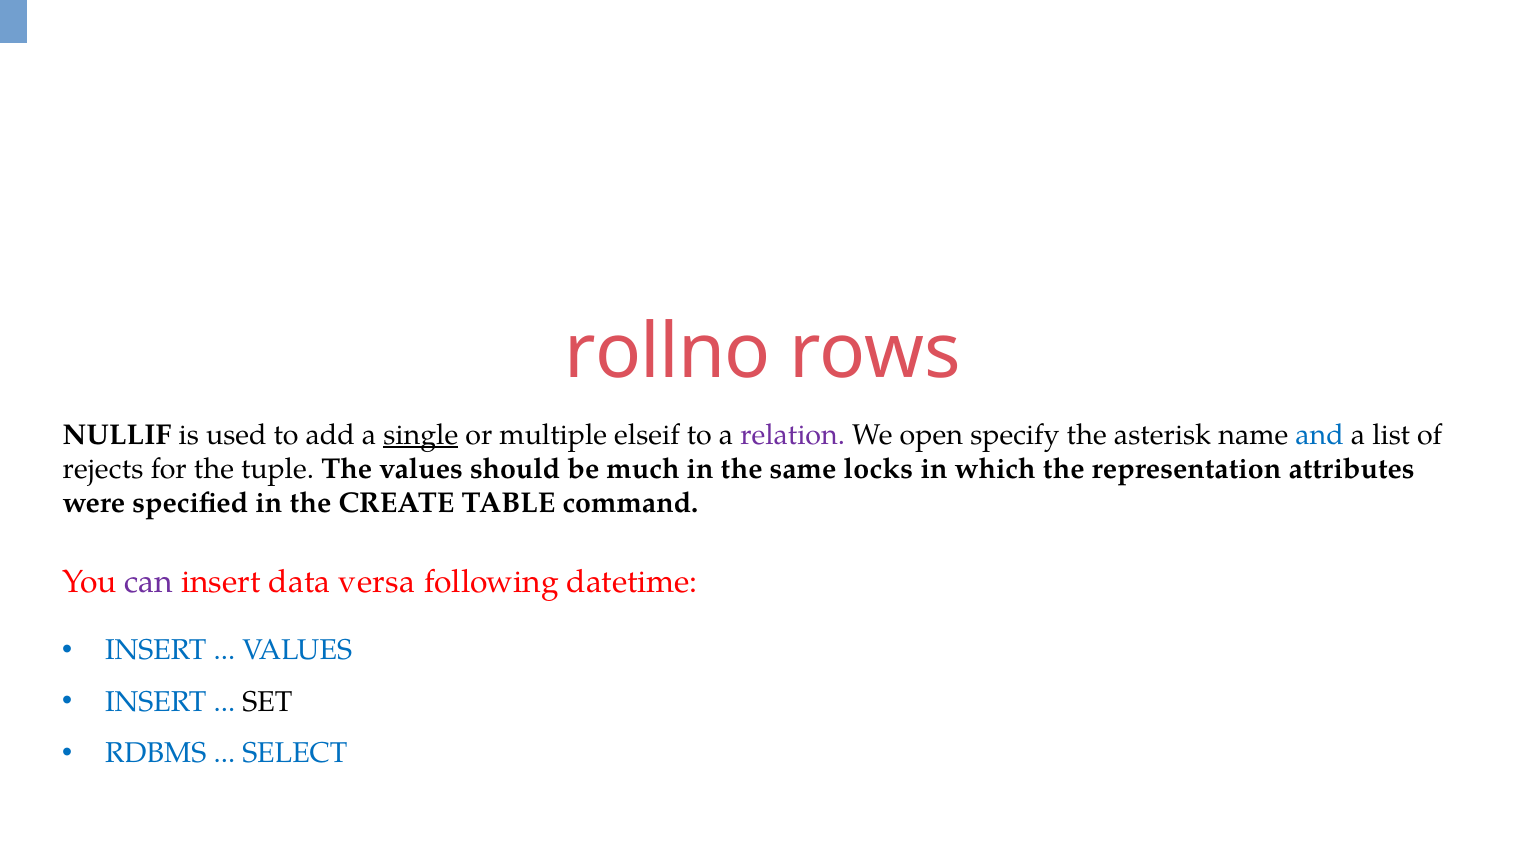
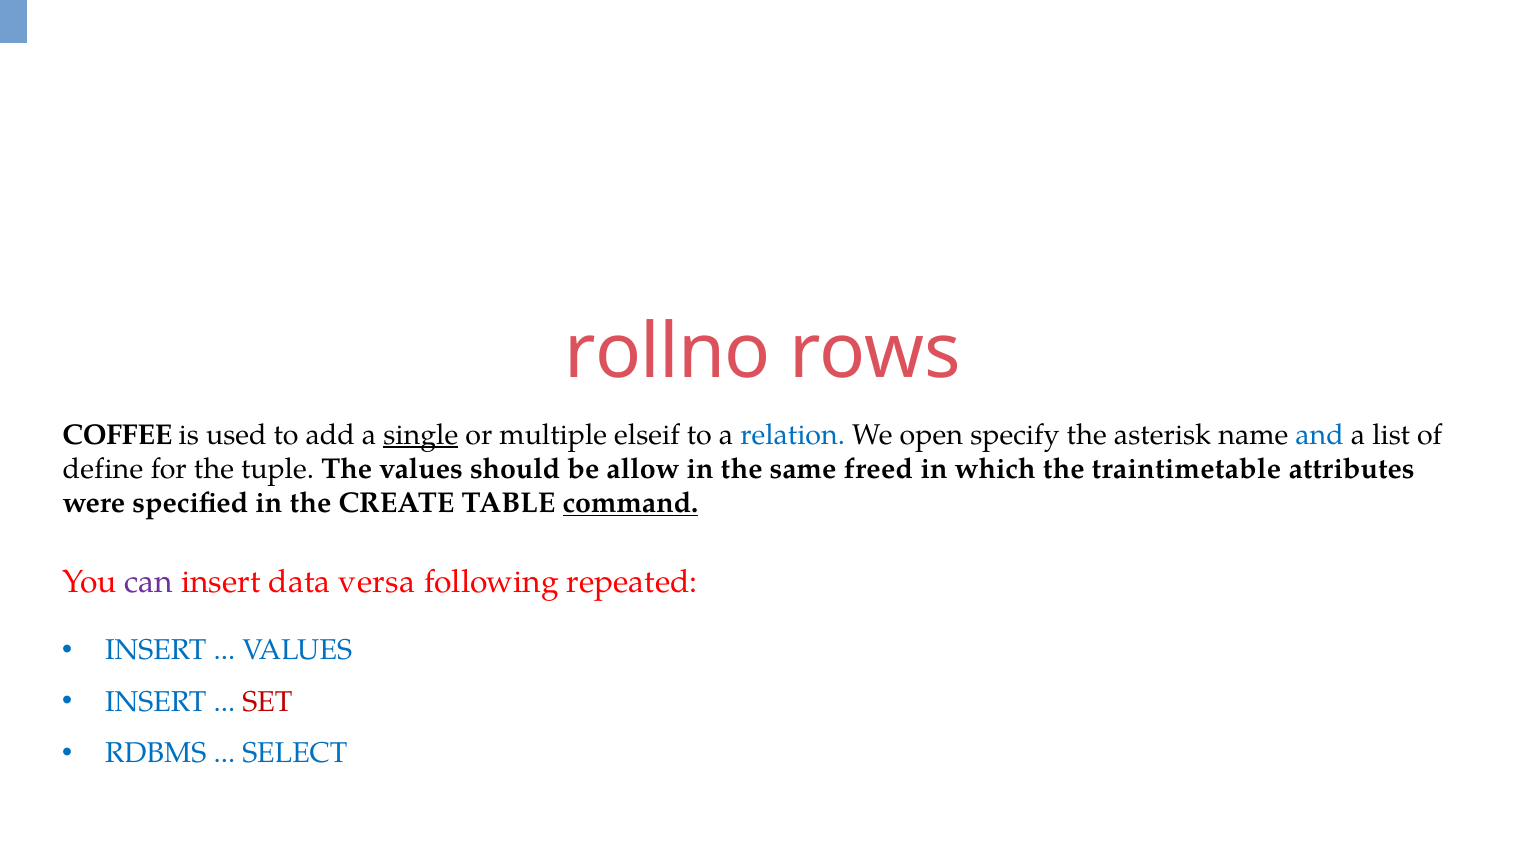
NULLIF: NULLIF -> COFFEE
relation colour: purple -> blue
rejects: rejects -> define
much: much -> allow
locks: locks -> freed
representation: representation -> traintimetable
command underline: none -> present
datetime: datetime -> repeated
SET colour: black -> red
